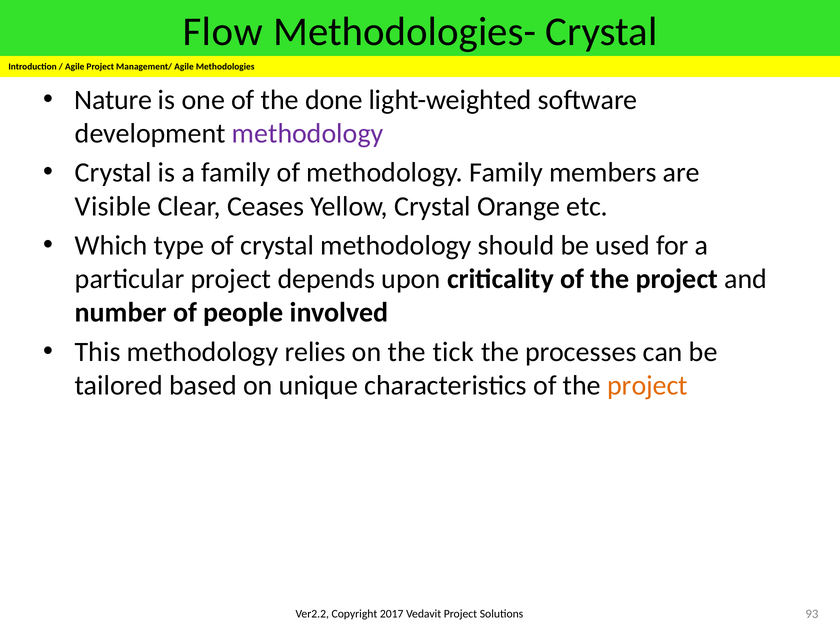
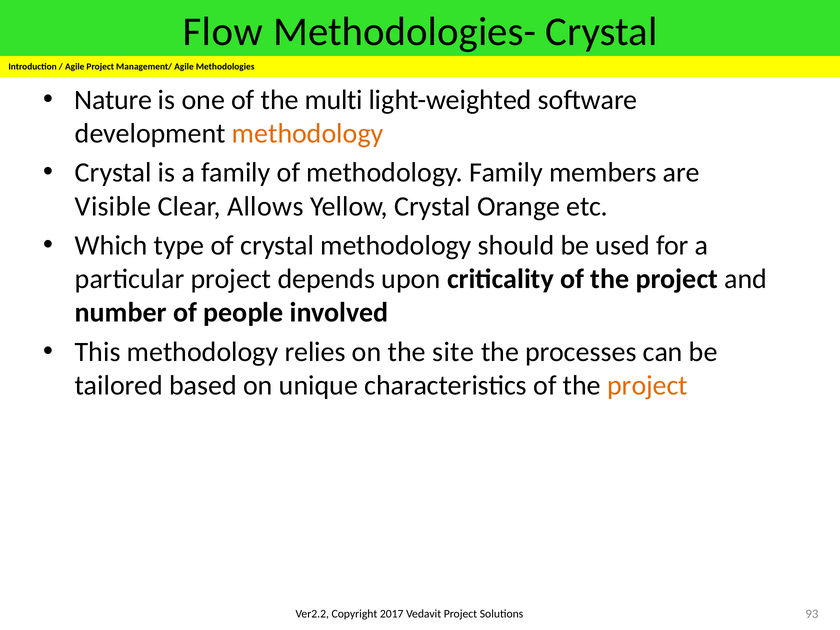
done: done -> multi
methodology at (308, 134) colour: purple -> orange
Ceases: Ceases -> Allows
tick: tick -> site
